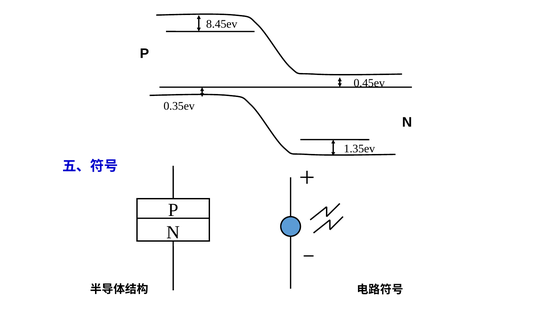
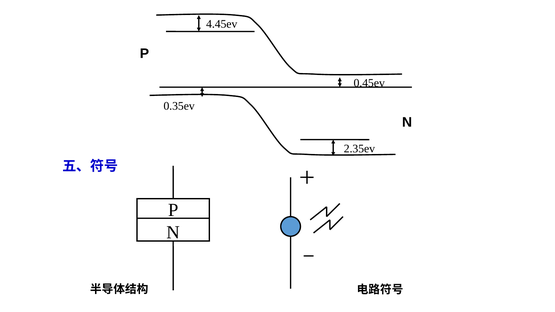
8.45ev: 8.45ev -> 4.45ev
1.35ev: 1.35ev -> 2.35ev
